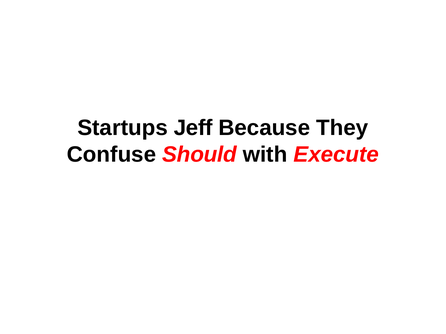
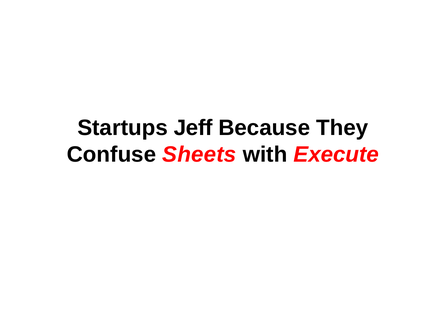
Should: Should -> Sheets
